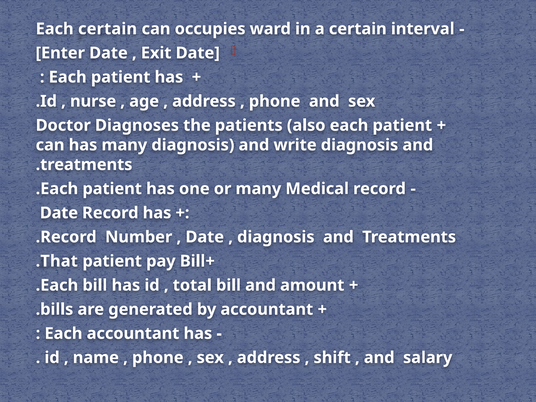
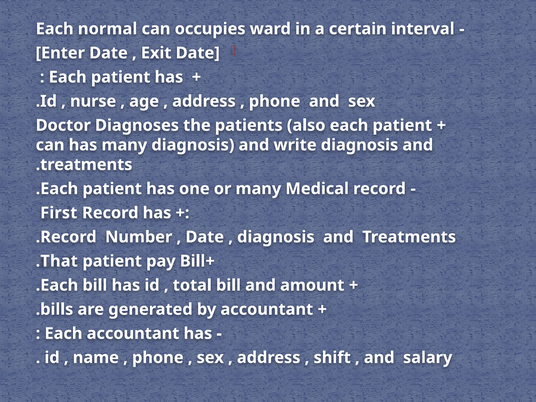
Each certain: certain -> normal
Date at (59, 213): Date -> First
